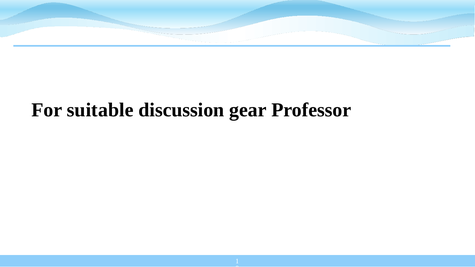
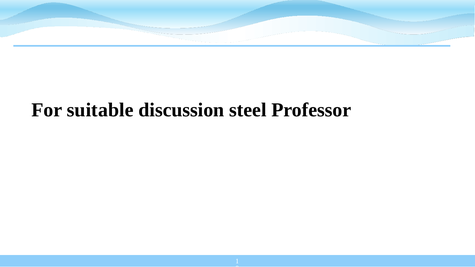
gear: gear -> steel
